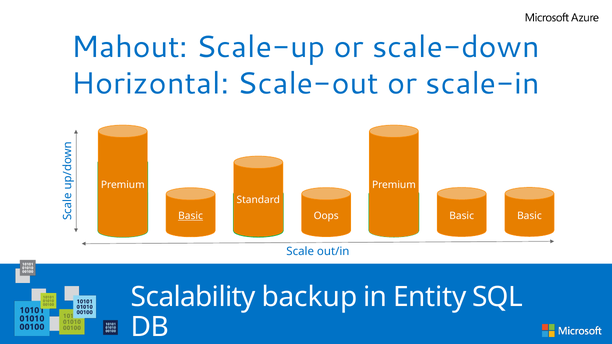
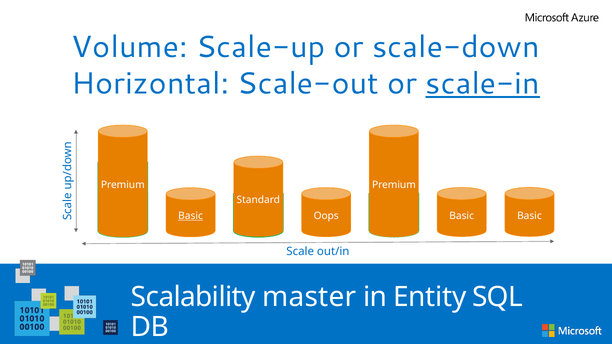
Mahout: Mahout -> Volume
scale-in underline: none -> present
backup: backup -> master
